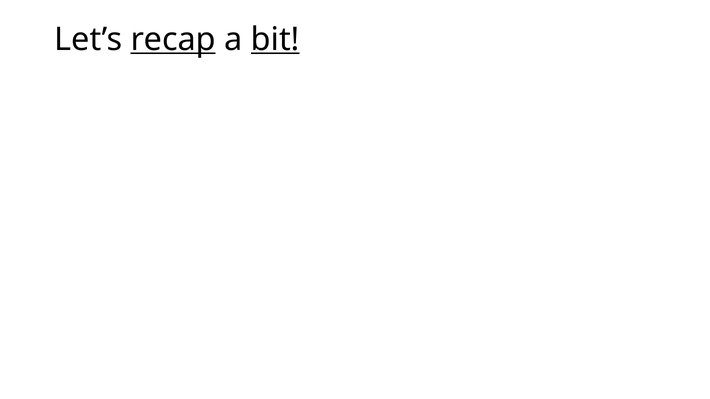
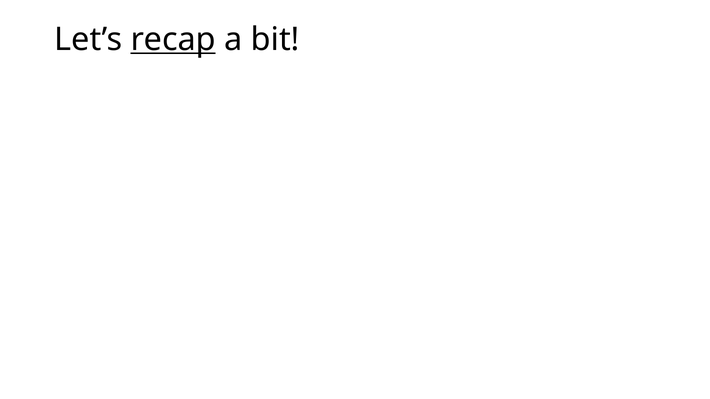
bit underline: present -> none
